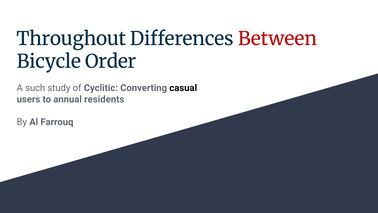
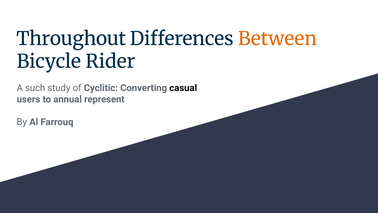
Between colour: red -> orange
Order: Order -> Rider
residents: residents -> represent
